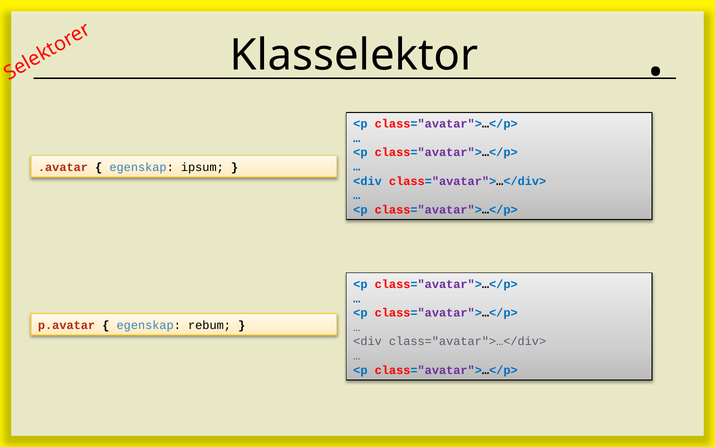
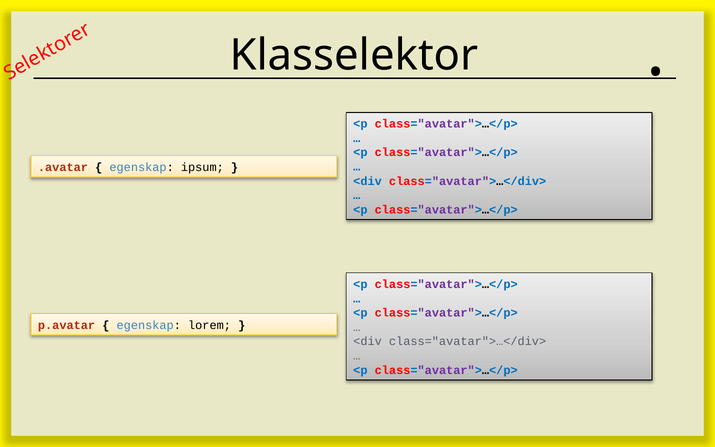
rebum: rebum -> lorem
